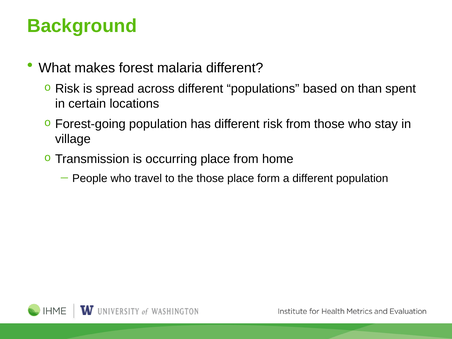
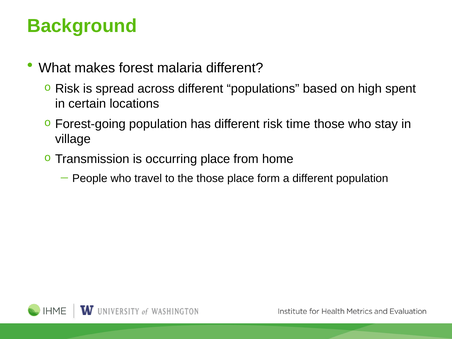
than: than -> high
risk from: from -> time
